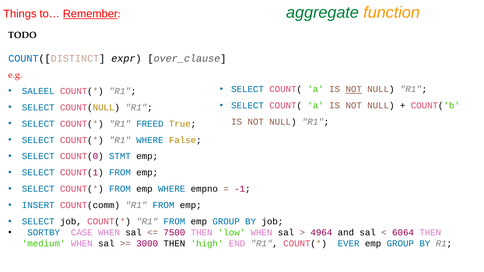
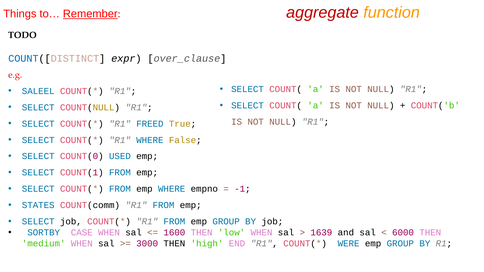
aggregate colour: green -> red
NOT at (354, 89) underline: present -> none
STMT: STMT -> USED
INSERT: INSERT -> STATES
7500: 7500 -> 1600
4964: 4964 -> 1639
6064: 6064 -> 6000
EVER: EVER -> WERE
